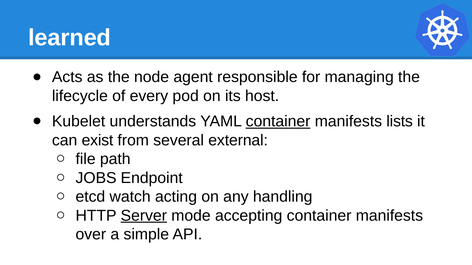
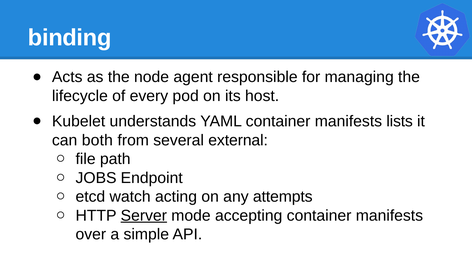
learned: learned -> binding
container at (278, 122) underline: present -> none
exist: exist -> both
handling: handling -> attempts
